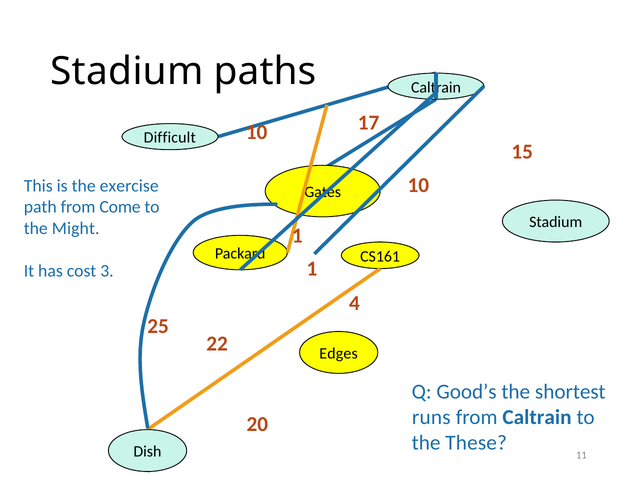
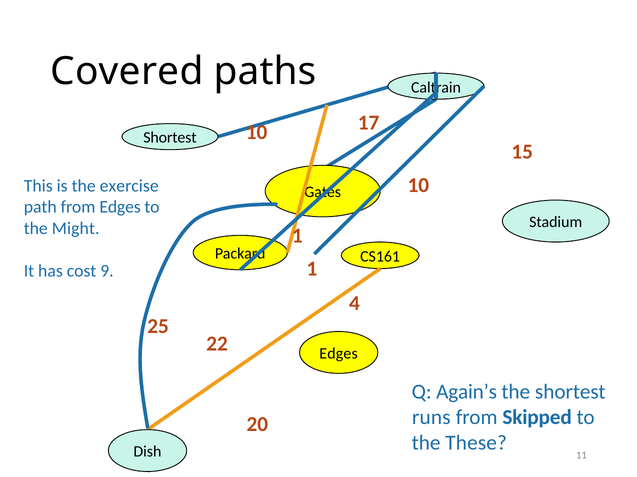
Stadium at (127, 71): Stadium -> Covered
Difficult at (170, 138): Difficult -> Shortest
from Come: Come -> Edges
3: 3 -> 9
Good’s: Good’s -> Again’s
from Caltrain: Caltrain -> Skipped
